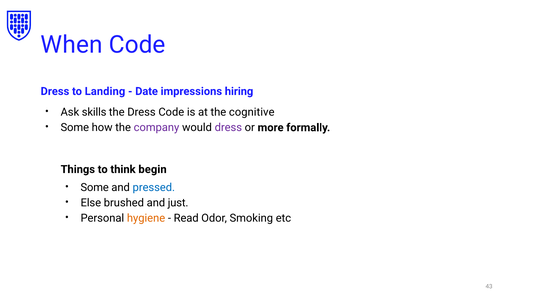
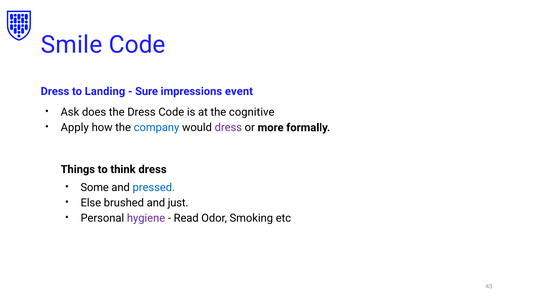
When: When -> Smile
Date: Date -> Sure
hiring: hiring -> event
skills: skills -> does
Some at (75, 127): Some -> Apply
company colour: purple -> blue
think begin: begin -> dress
hygiene colour: orange -> purple
